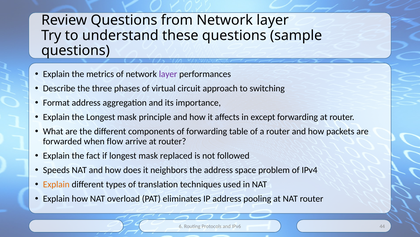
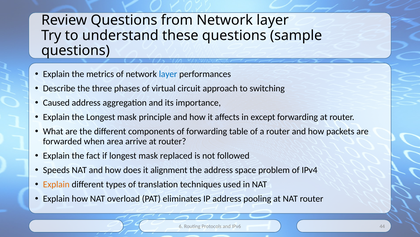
layer at (168, 74) colour: purple -> blue
Format: Format -> Caused
flow: flow -> area
neighbors: neighbors -> alignment
